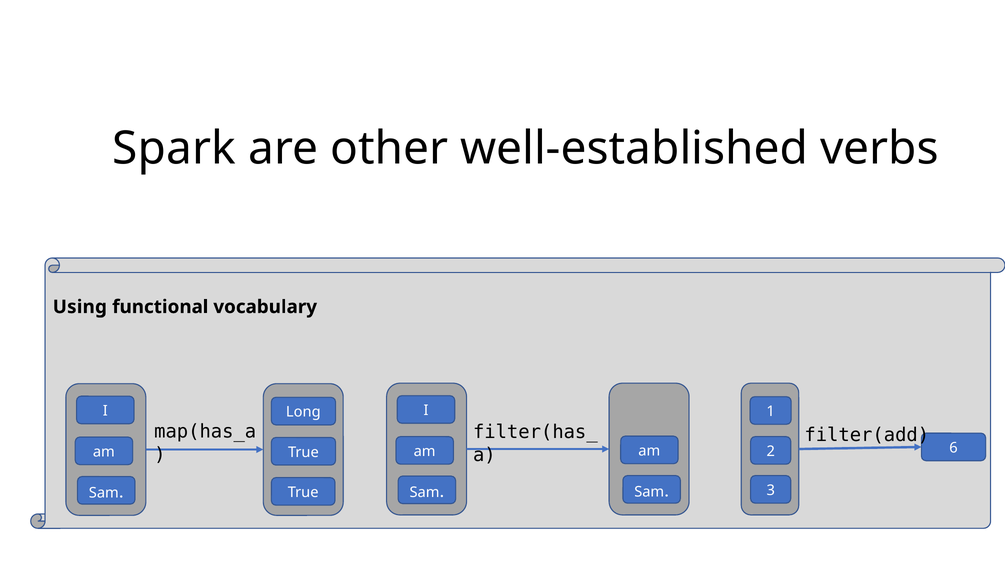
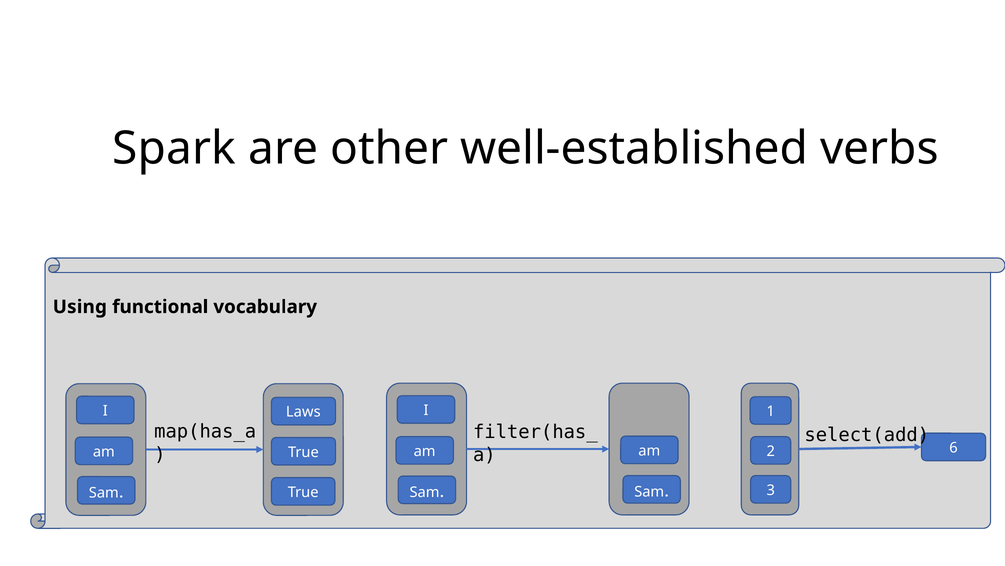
Long: Long -> Laws
filter(add: filter(add -> select(add
